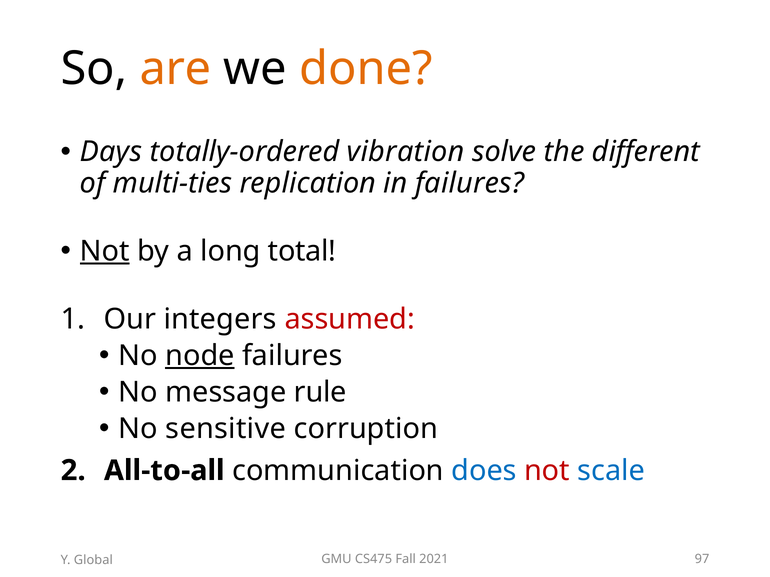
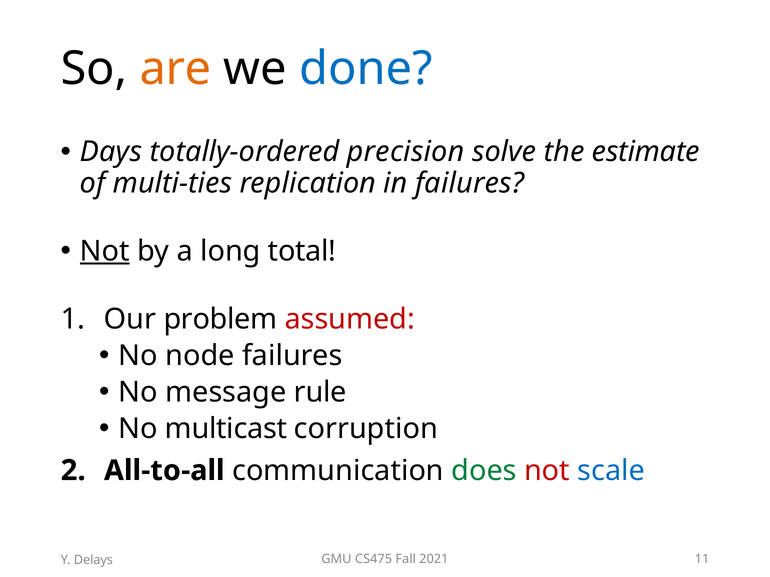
done colour: orange -> blue
vibration: vibration -> precision
different: different -> estimate
integers: integers -> problem
node underline: present -> none
sensitive: sensitive -> multicast
does colour: blue -> green
97: 97 -> 11
Global: Global -> Delays
